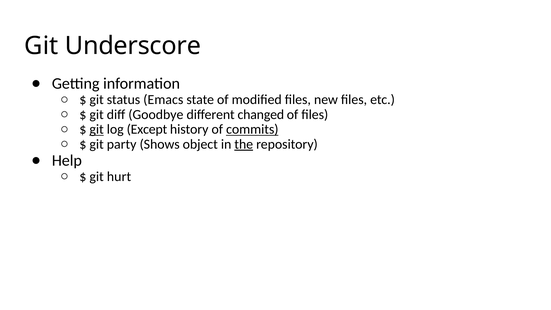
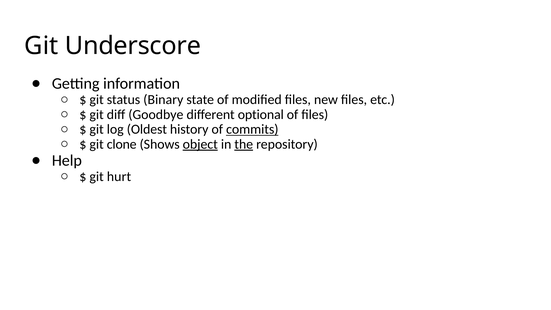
Emacs: Emacs -> Binary
changed: changed -> optional
git at (97, 129) underline: present -> none
Except: Except -> Oldest
party: party -> clone
object underline: none -> present
